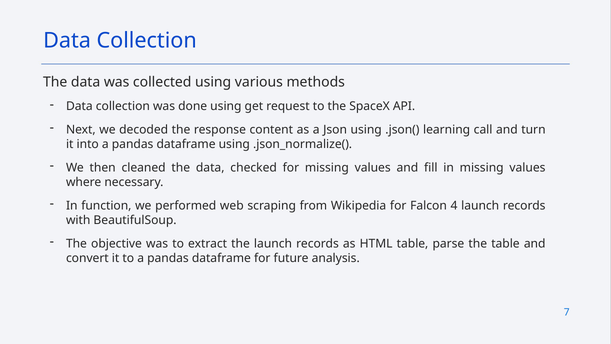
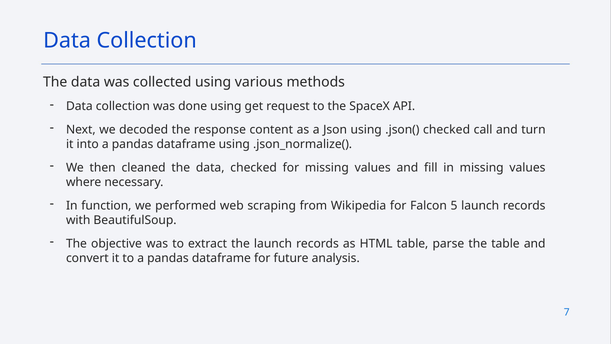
.json( learning: learning -> checked
4: 4 -> 5
